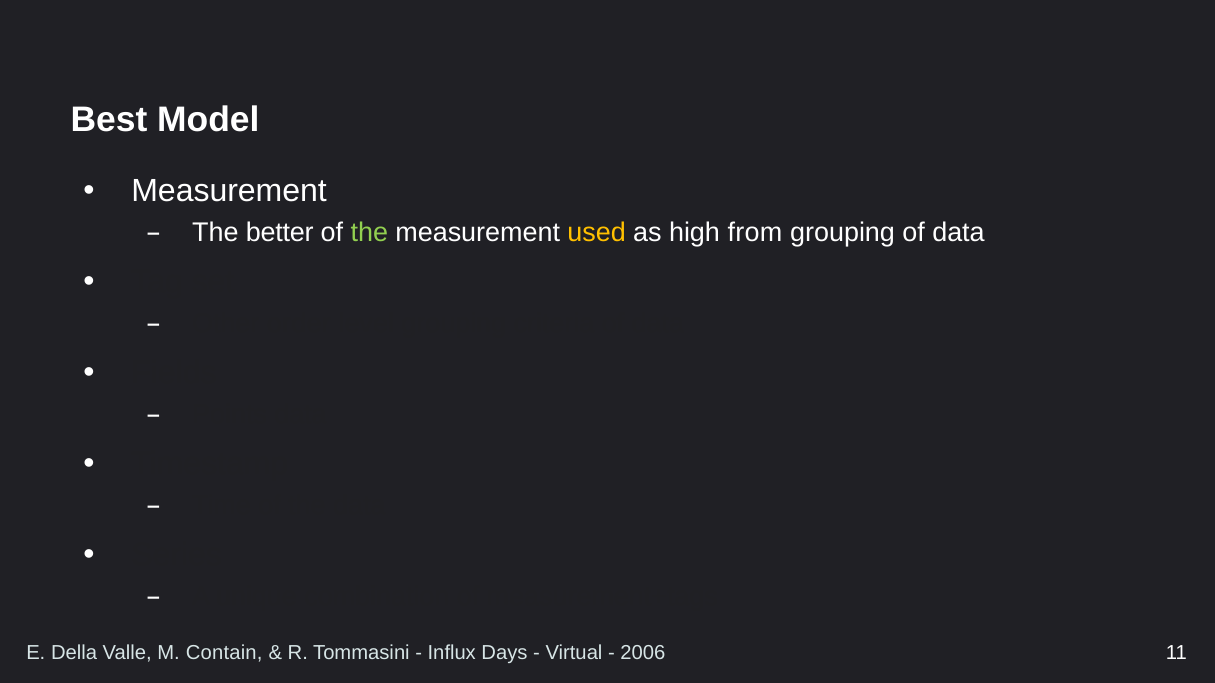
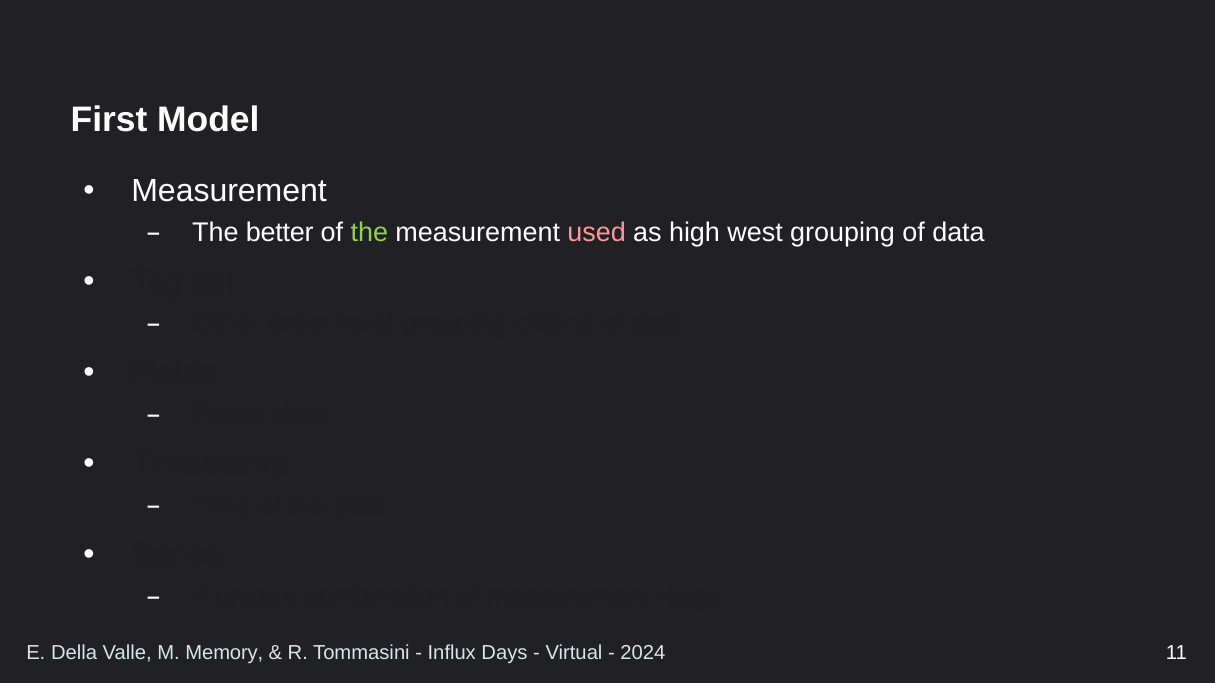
Best: Best -> First
used colour: yellow -> pink
from: from -> west
Contain: Contain -> Memory
2006: 2006 -> 2024
